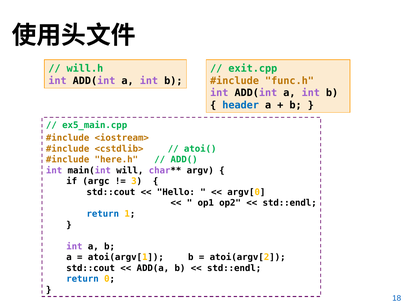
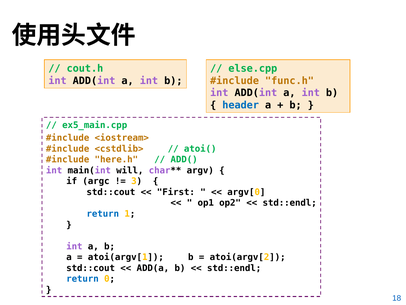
will.h: will.h -> cout.h
exit.cpp: exit.cpp -> else.cpp
Hello: Hello -> First
